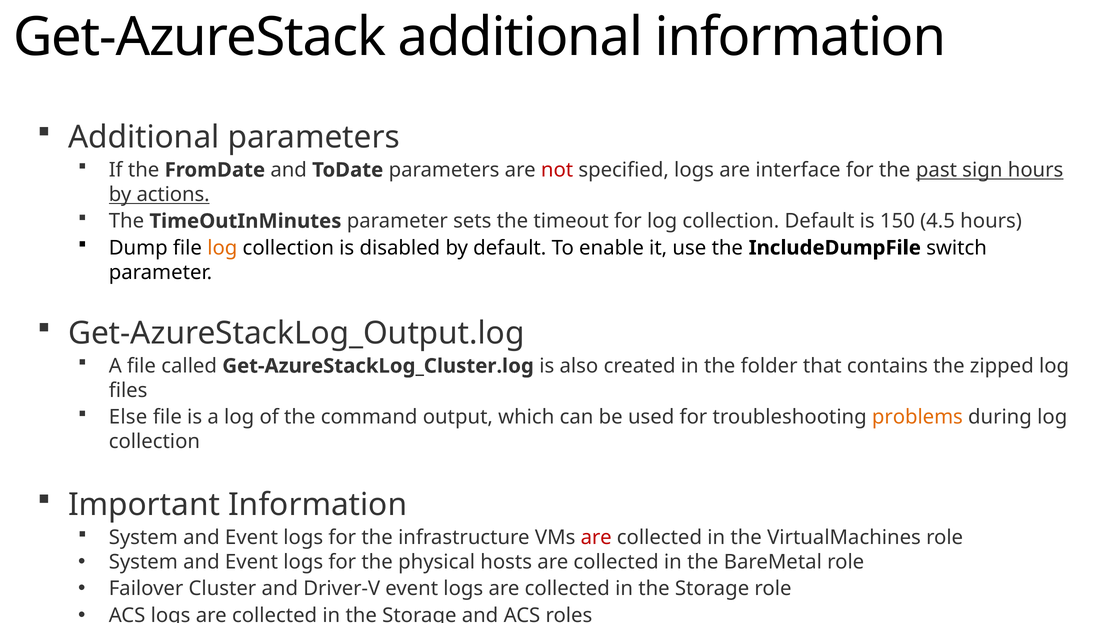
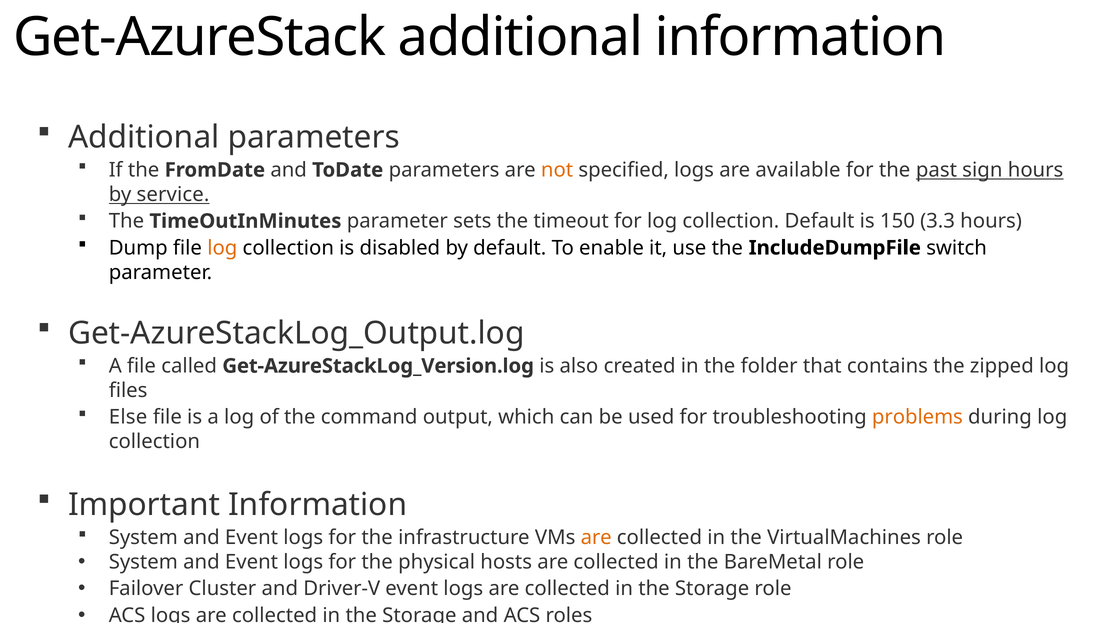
not colour: red -> orange
interface: interface -> available
actions: actions -> service
4.5: 4.5 -> 3.3
Get-AzureStackLog_Cluster.log: Get-AzureStackLog_Cluster.log -> Get-AzureStackLog_Version.log
are at (596, 538) colour: red -> orange
